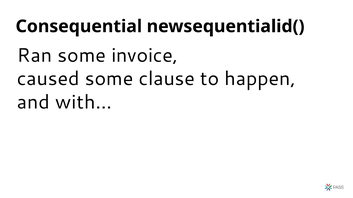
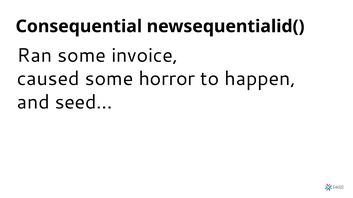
clause: clause -> horror
with…: with… -> seed…
